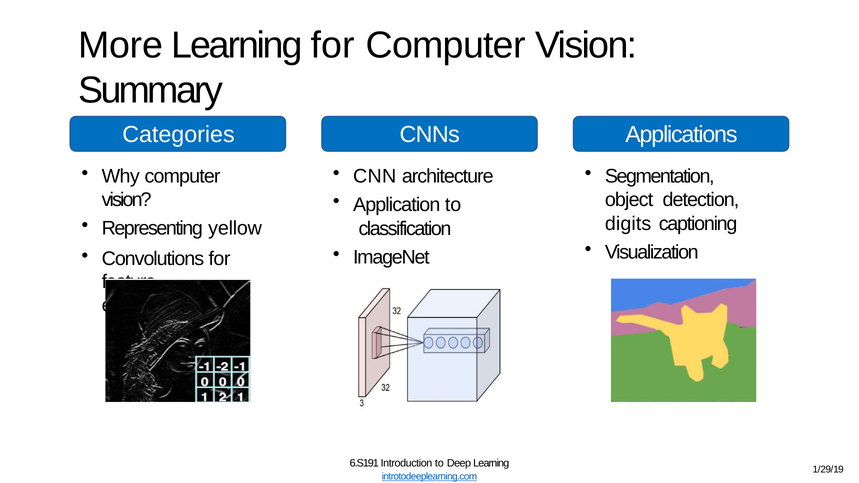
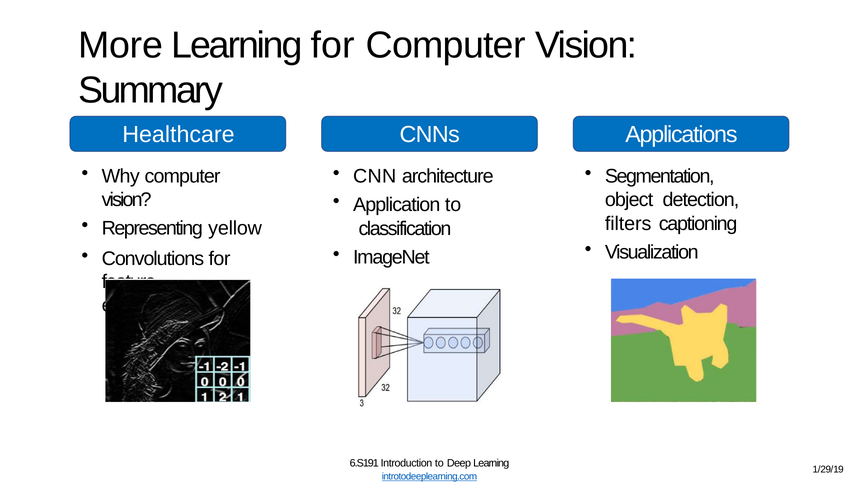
Categories: Categories -> Healthcare
digits: digits -> filters
